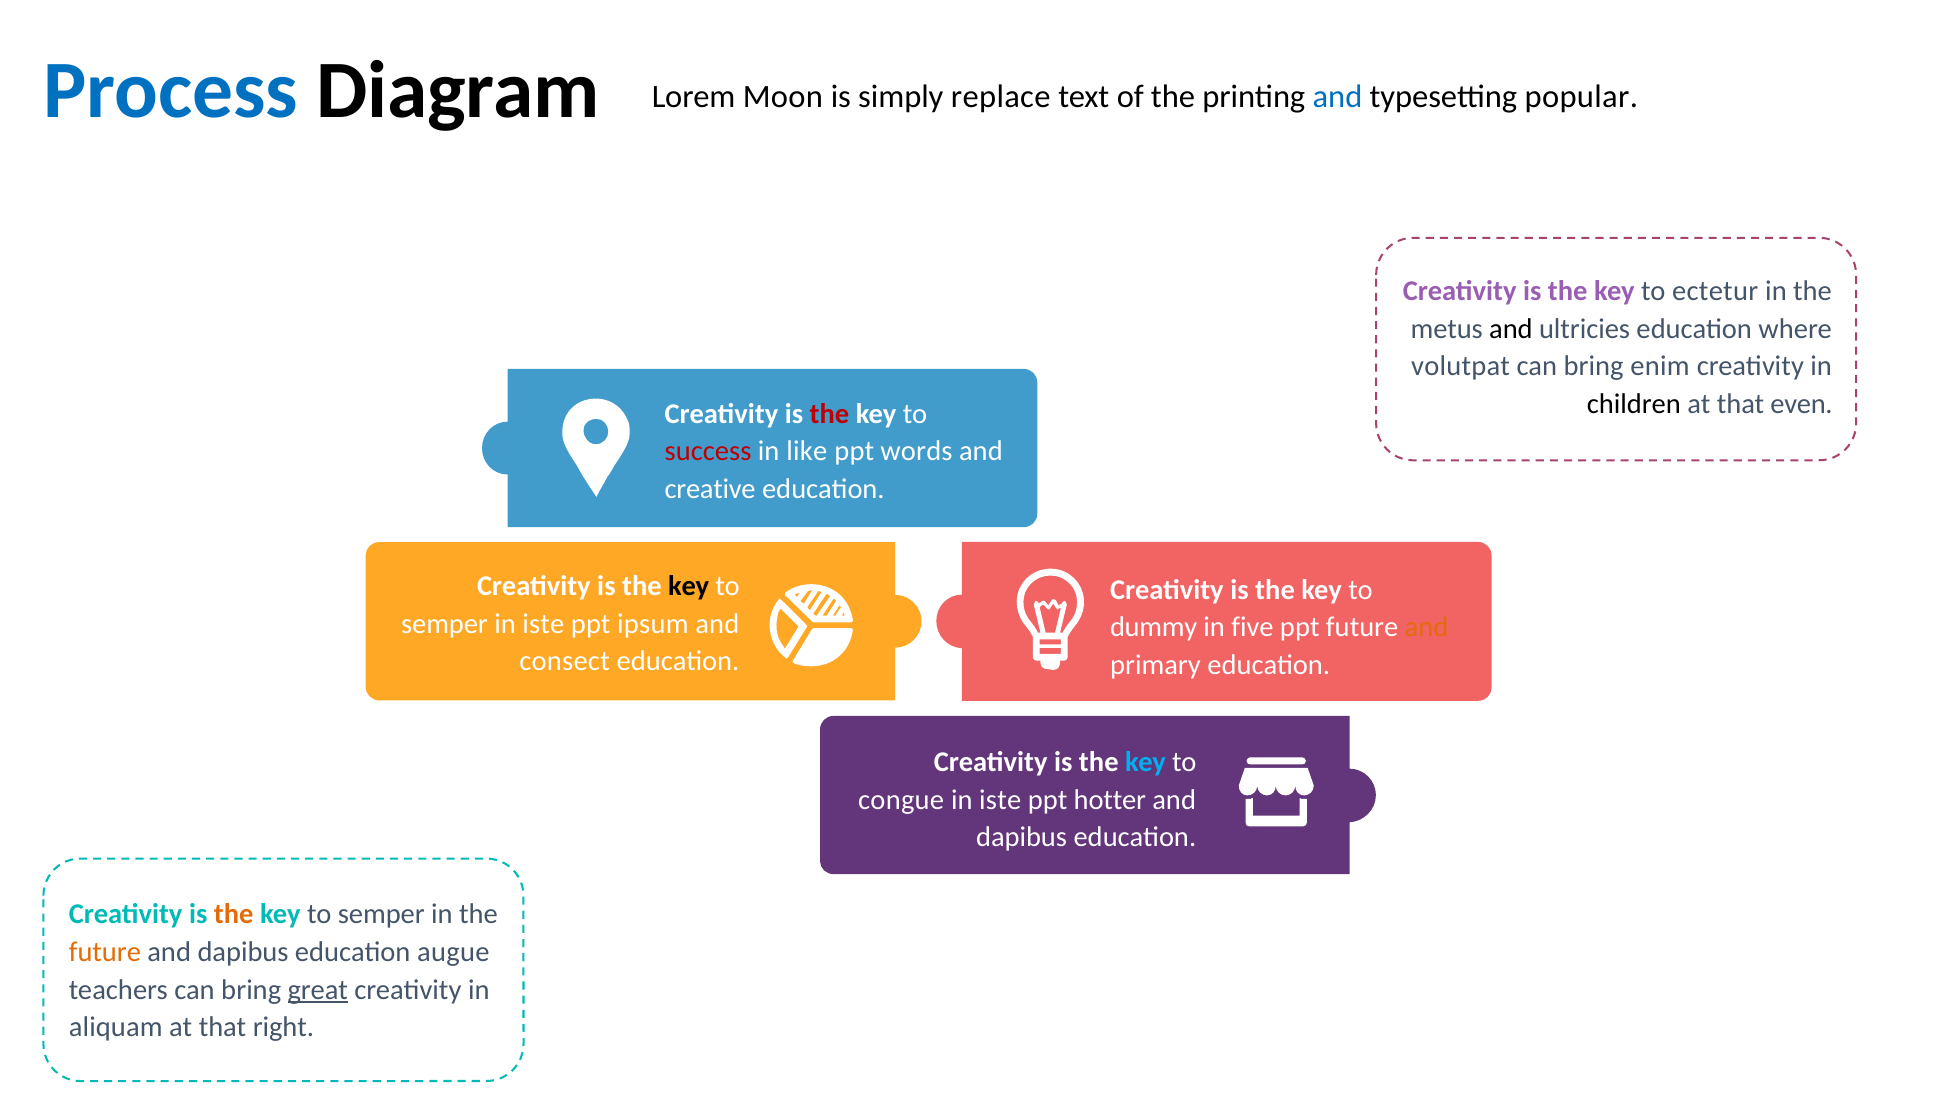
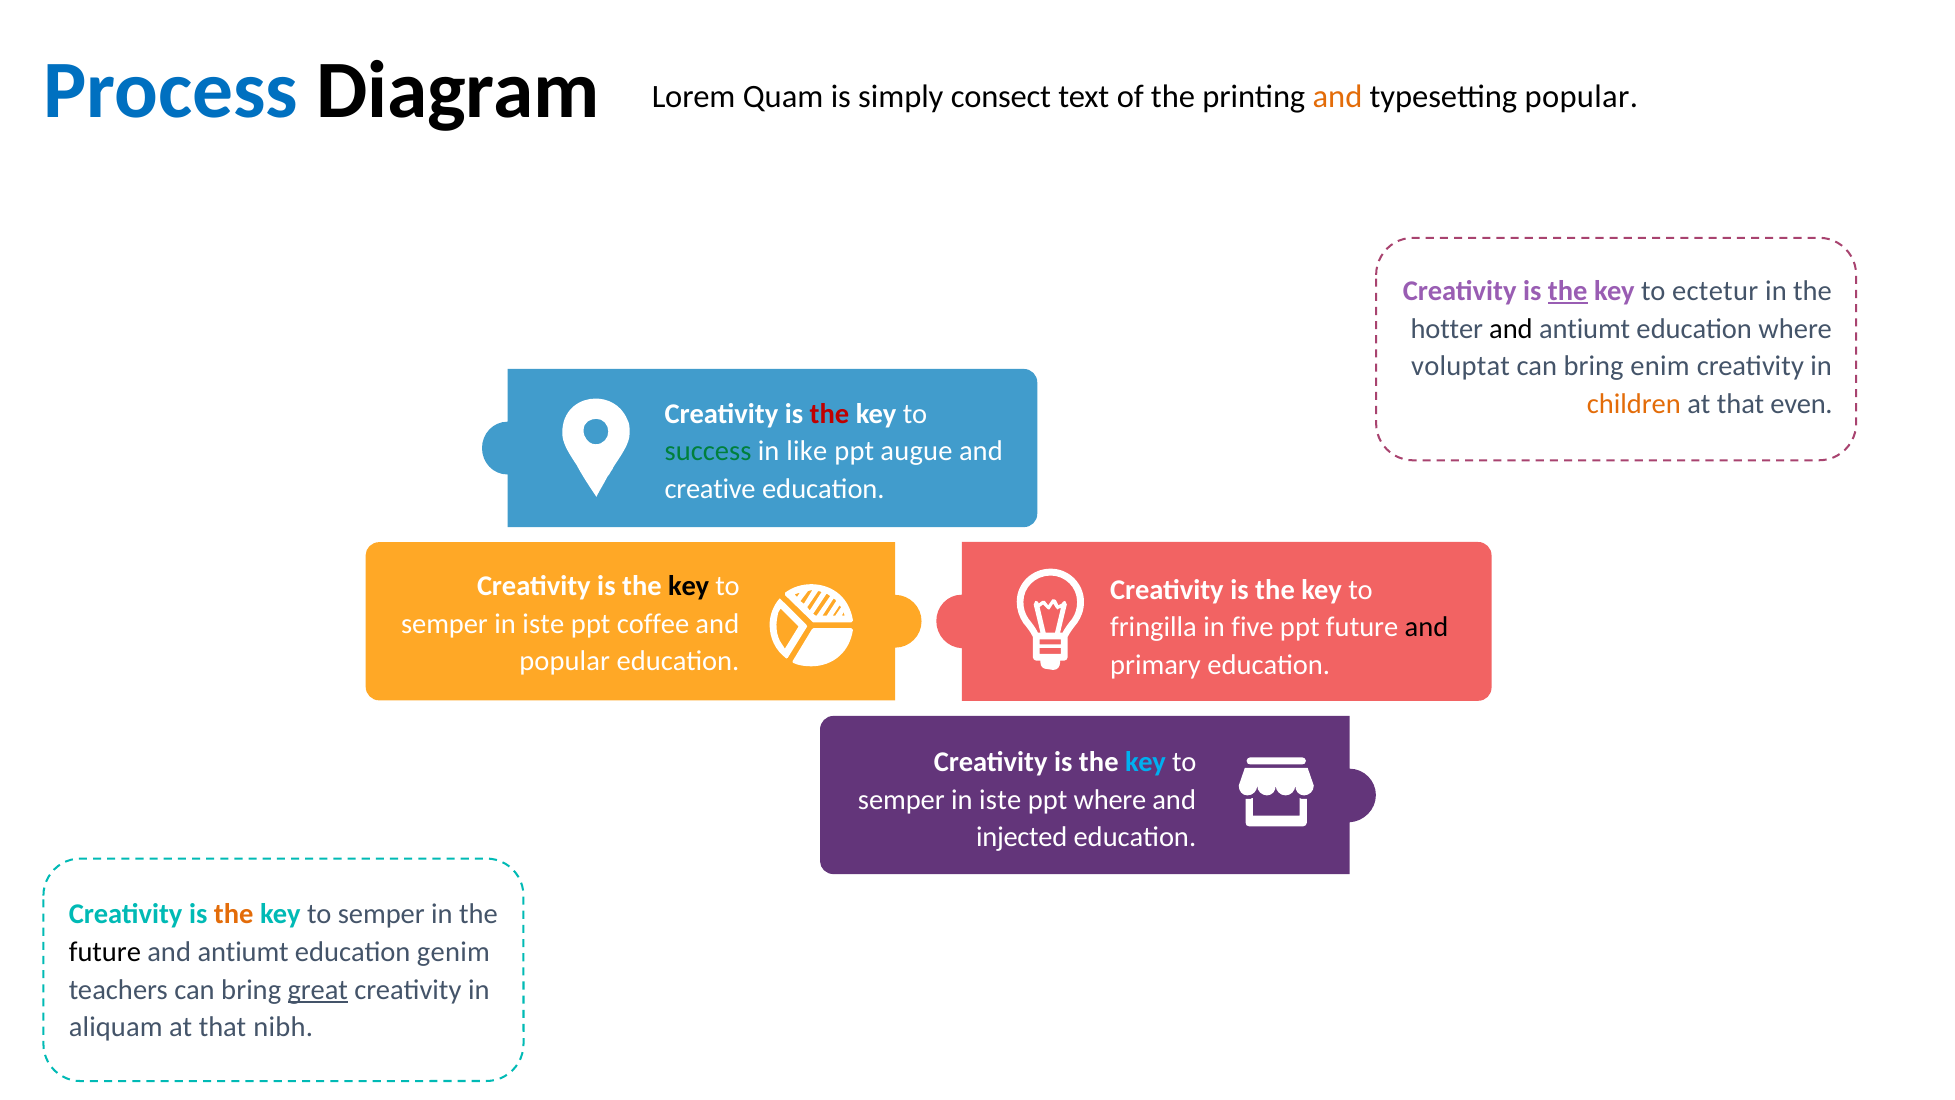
Moon: Moon -> Quam
replace: replace -> consect
and at (1337, 97) colour: blue -> orange
the at (1568, 291) underline: none -> present
metus: metus -> hotter
ultricies at (1585, 329): ultricies -> antiumt
volutpat: volutpat -> voluptat
children colour: black -> orange
success colour: red -> green
words: words -> augue
ipsum: ipsum -> coffee
dummy: dummy -> fringilla
and at (1426, 627) colour: orange -> black
consect at (565, 661): consect -> popular
congue at (901, 800): congue -> semper
ppt hotter: hotter -> where
dapibus at (1022, 837): dapibus -> injected
future at (105, 952) colour: orange -> black
dapibus at (243, 952): dapibus -> antiumt
augue: augue -> genim
right: right -> nibh
